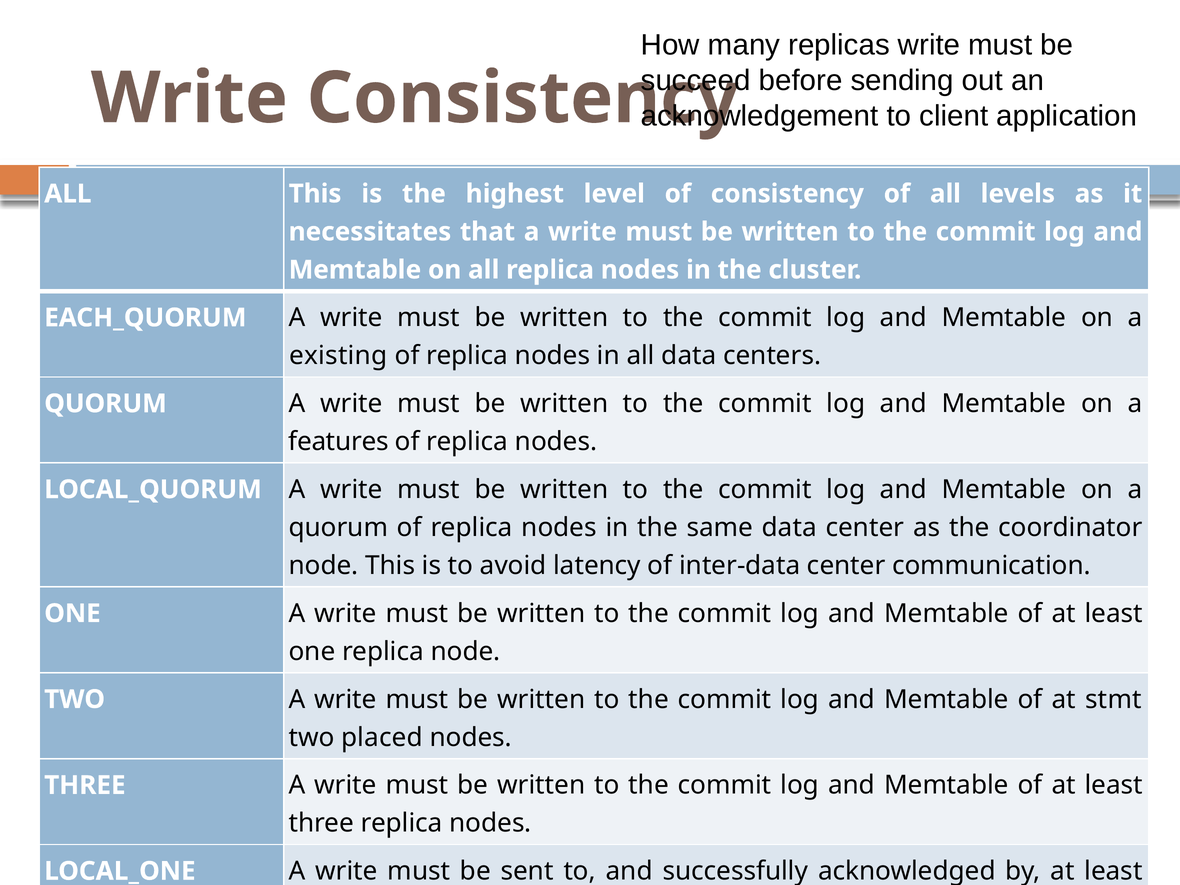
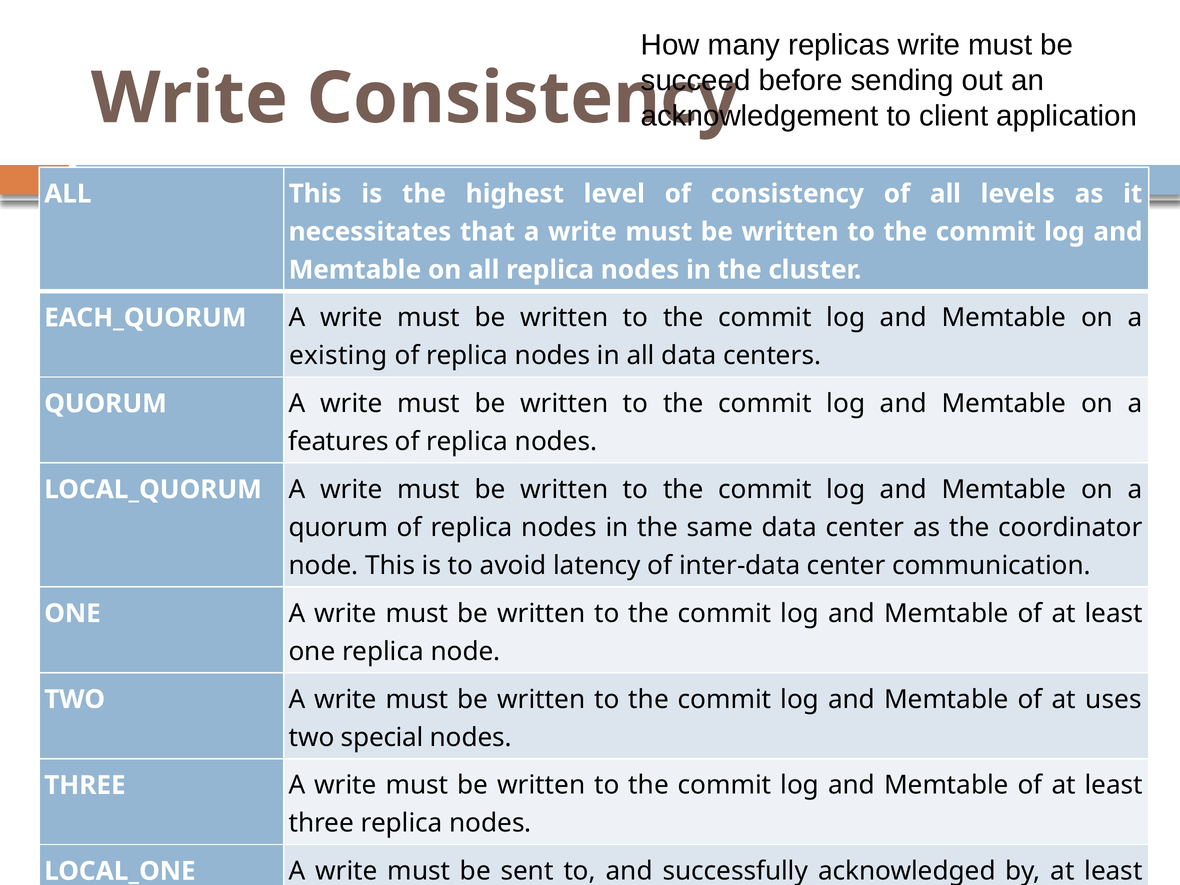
stmt: stmt -> uses
placed: placed -> special
